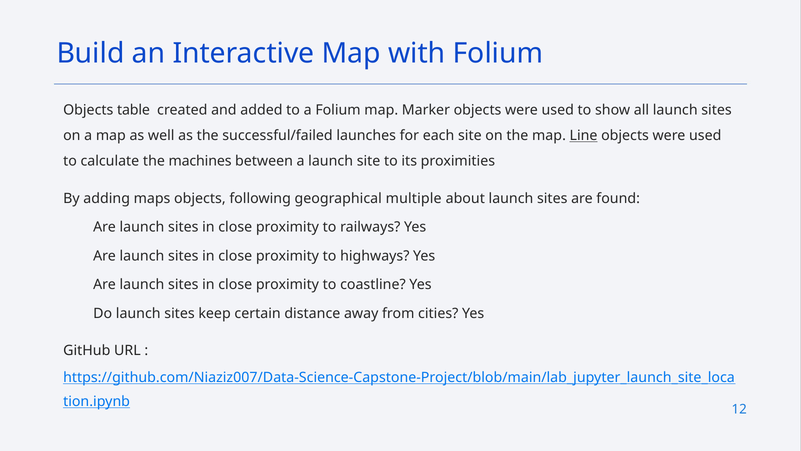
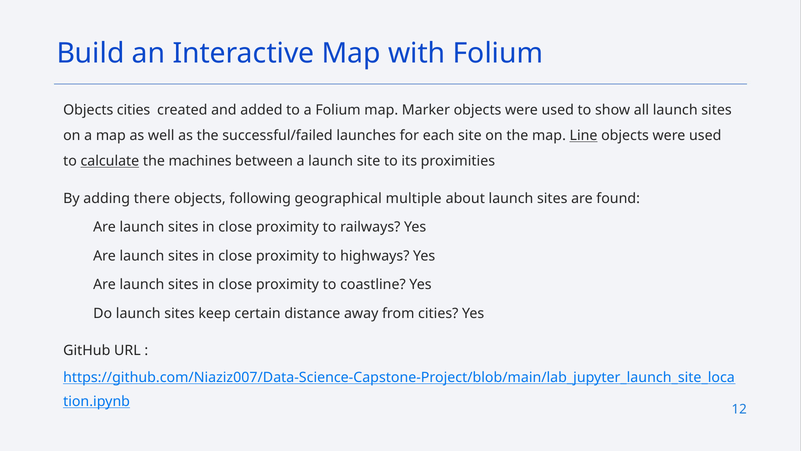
Objects table: table -> cities
calculate underline: none -> present
maps: maps -> there
